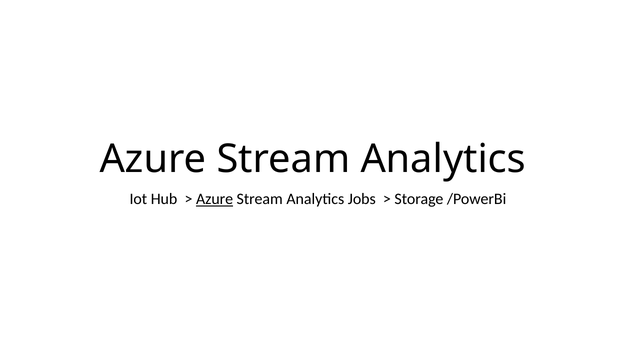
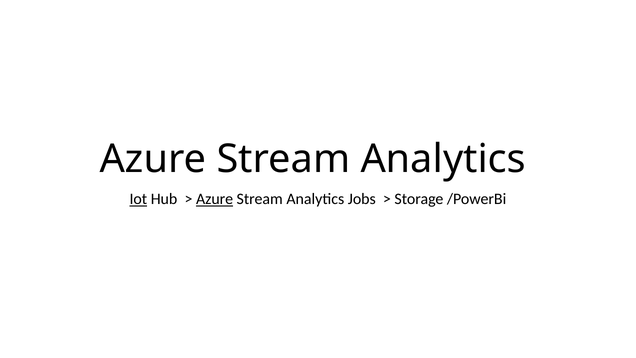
Iot underline: none -> present
